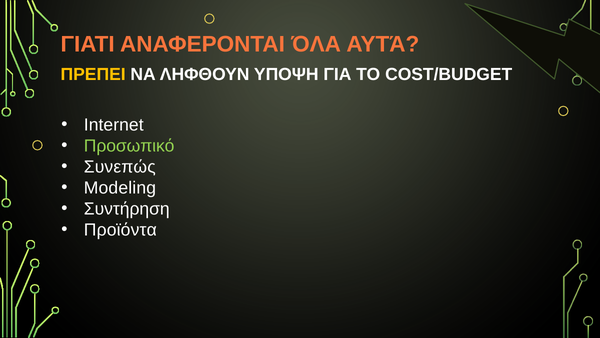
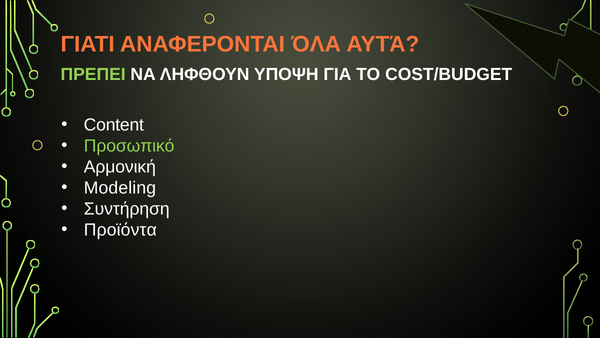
ΠΡΕΠΕΙ colour: yellow -> light green
Internet: Internet -> Content
Συνεπώς: Συνεπώς -> Αρμονική
